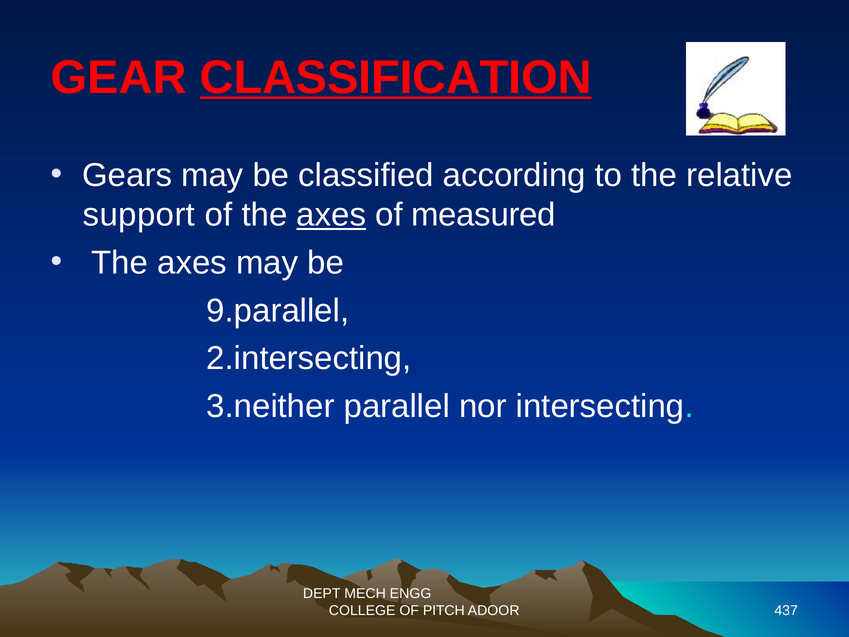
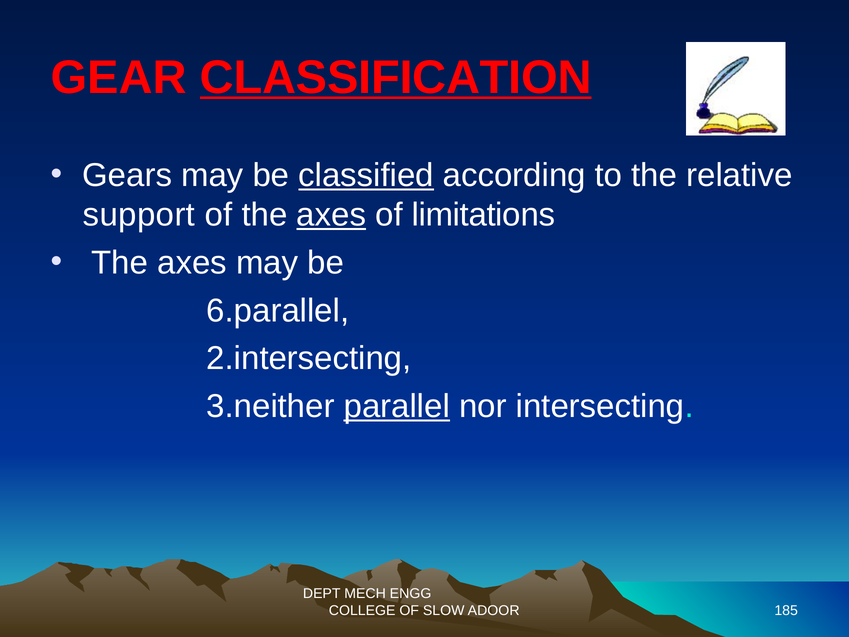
classified underline: none -> present
measured: measured -> limitations
9.parallel: 9.parallel -> 6.parallel
parallel underline: none -> present
PITCH: PITCH -> SLOW
437: 437 -> 185
